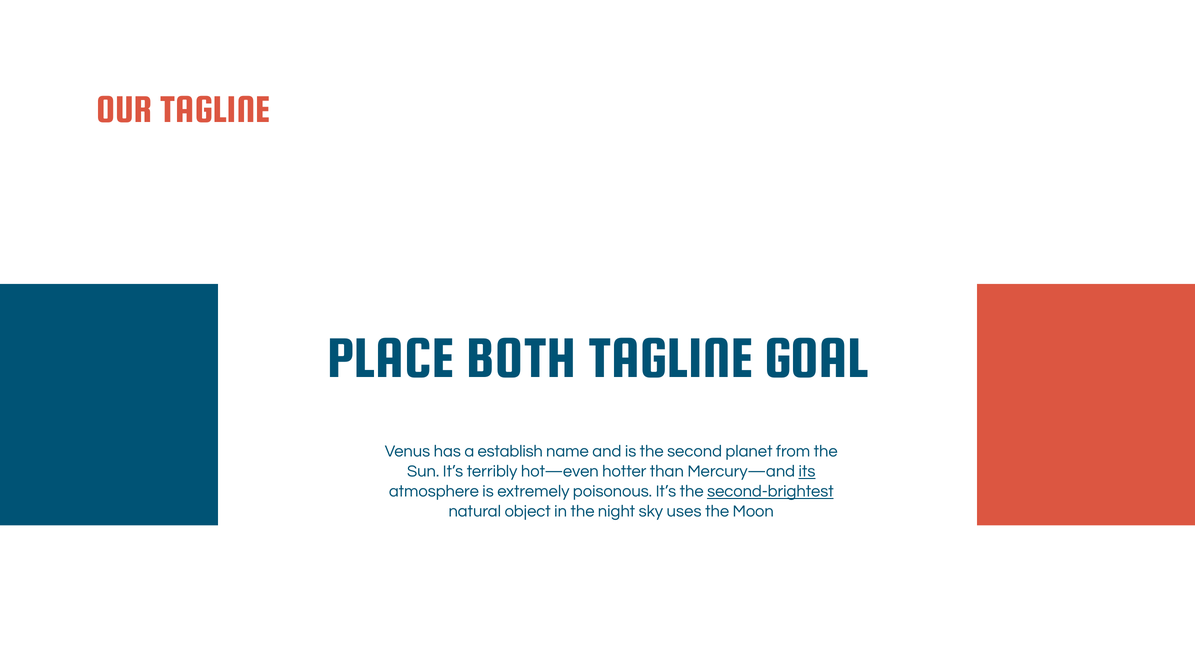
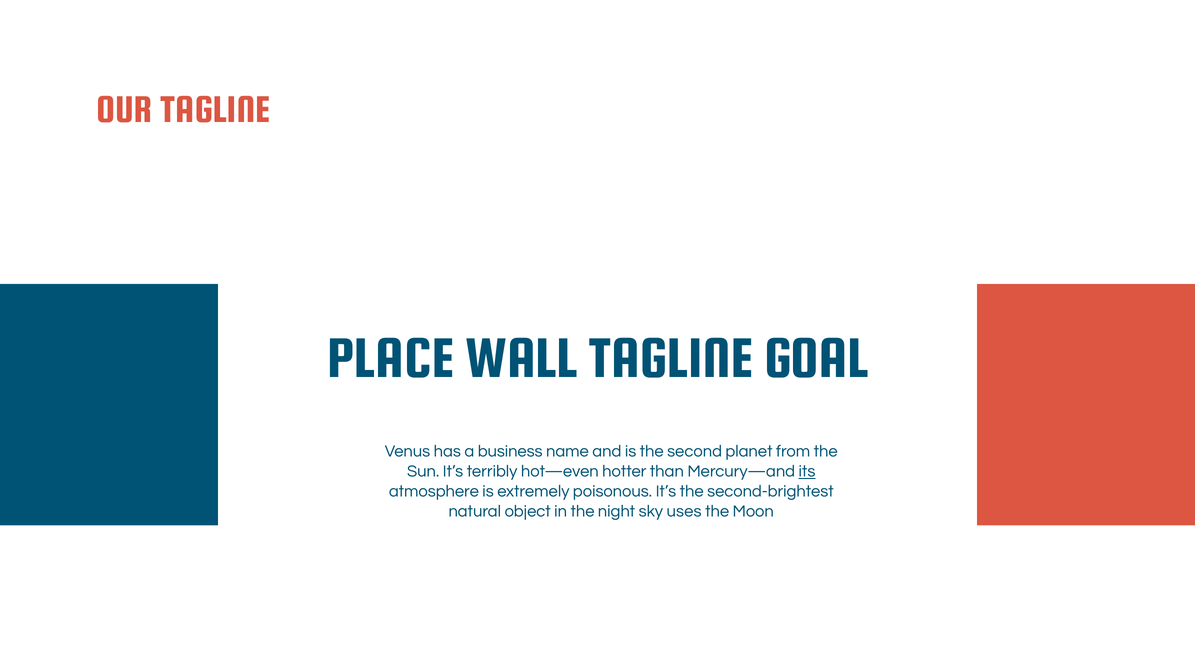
BOTH: BOTH -> WALL
establish: establish -> business
second-brightest underline: present -> none
